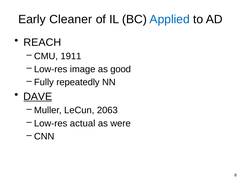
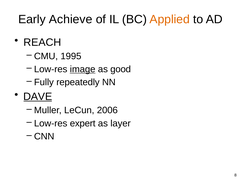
Cleaner: Cleaner -> Achieve
Applied colour: blue -> orange
1911: 1911 -> 1995
image underline: none -> present
2063: 2063 -> 2006
actual: actual -> expert
were: were -> layer
